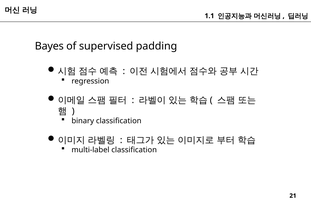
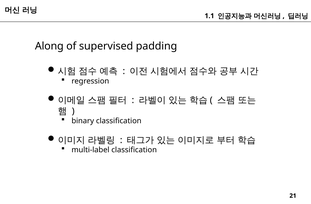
Bayes: Bayes -> Along
